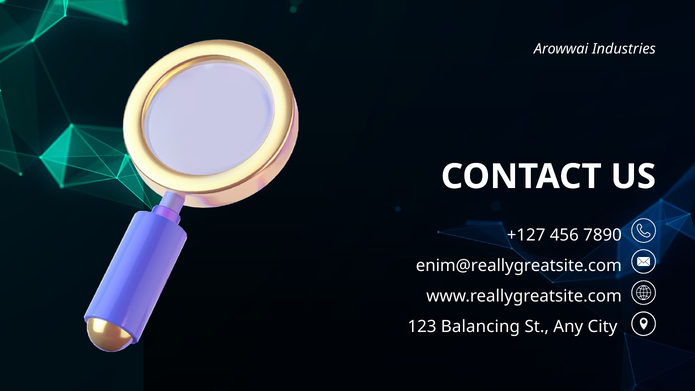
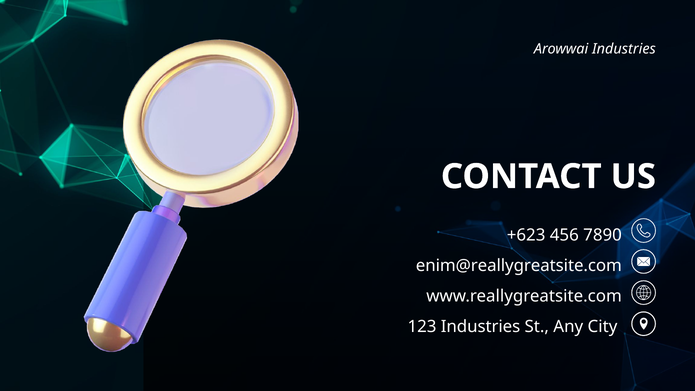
+127: +127 -> +623
123 Balancing: Balancing -> Industries
